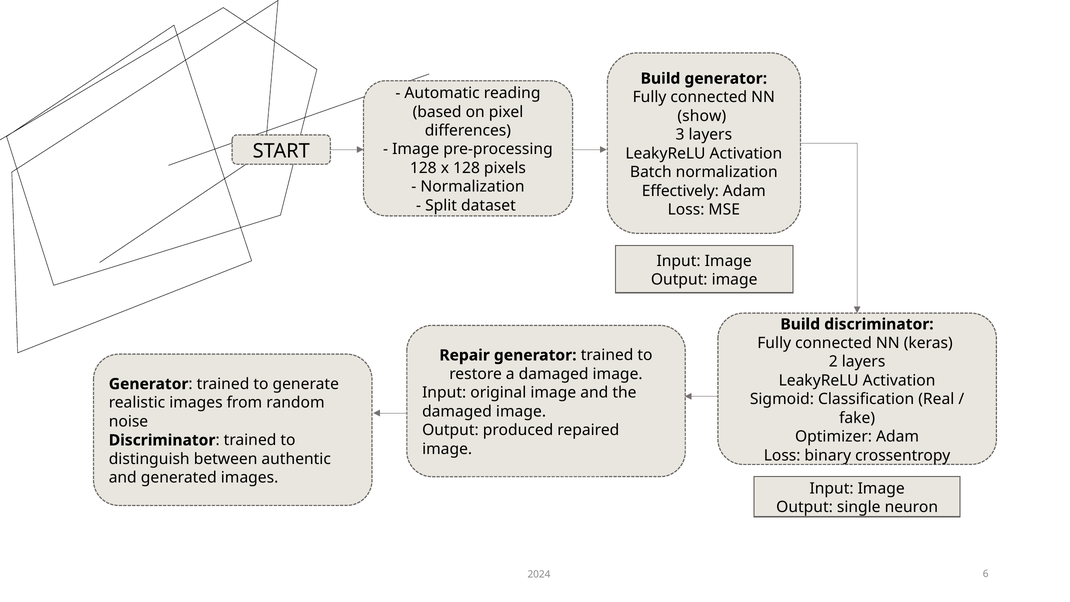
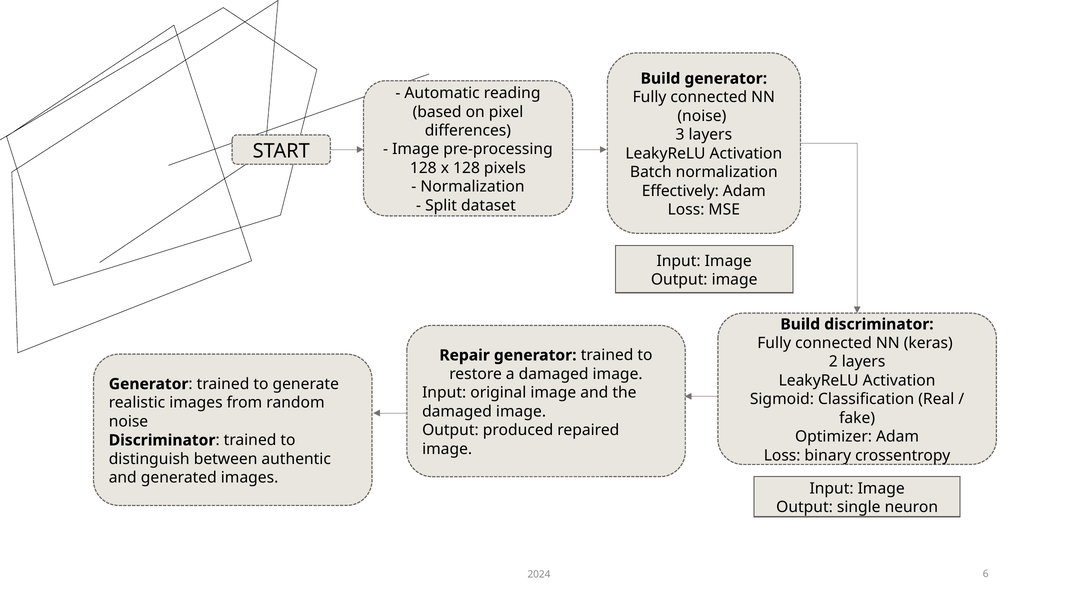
show at (702, 116): show -> noise
